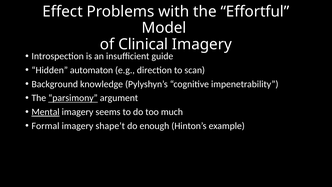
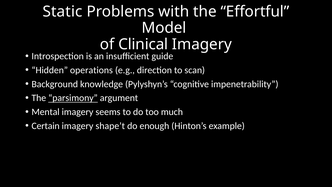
Effect: Effect -> Static
automaton: automaton -> operations
Mental underline: present -> none
Formal: Formal -> Certain
